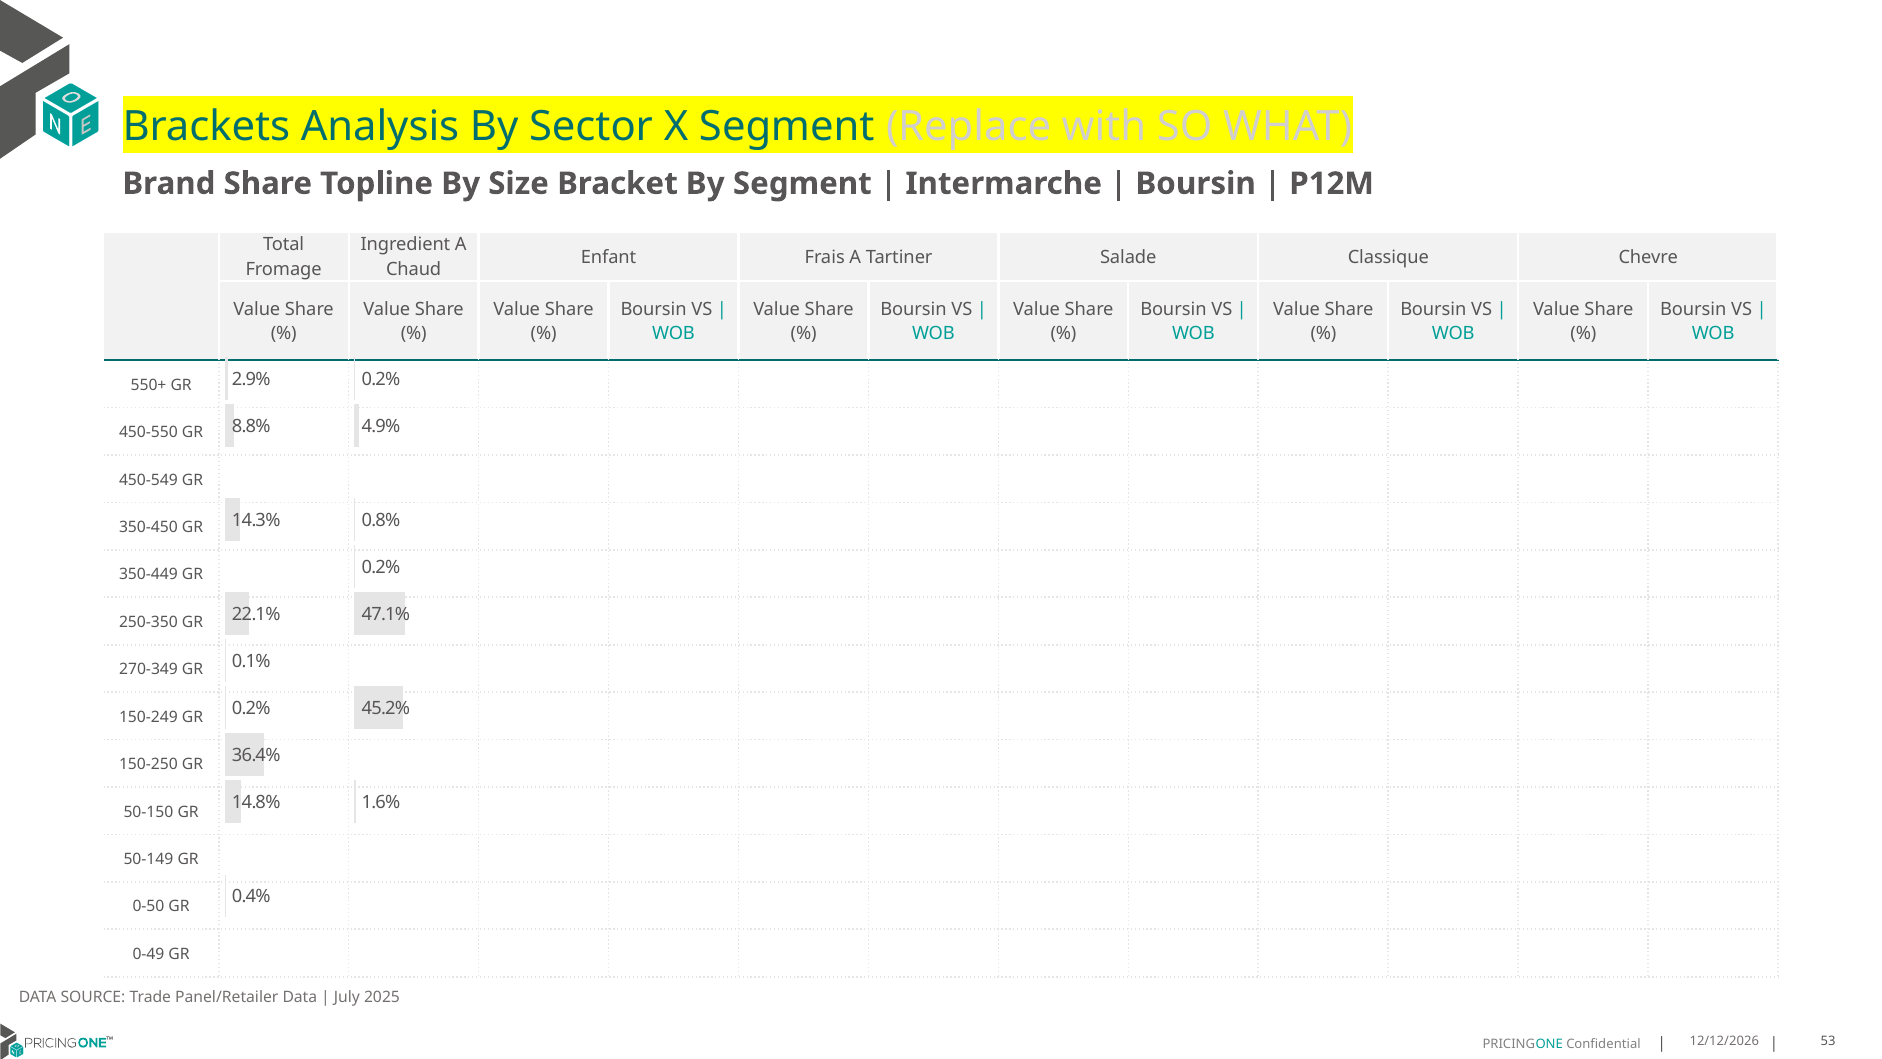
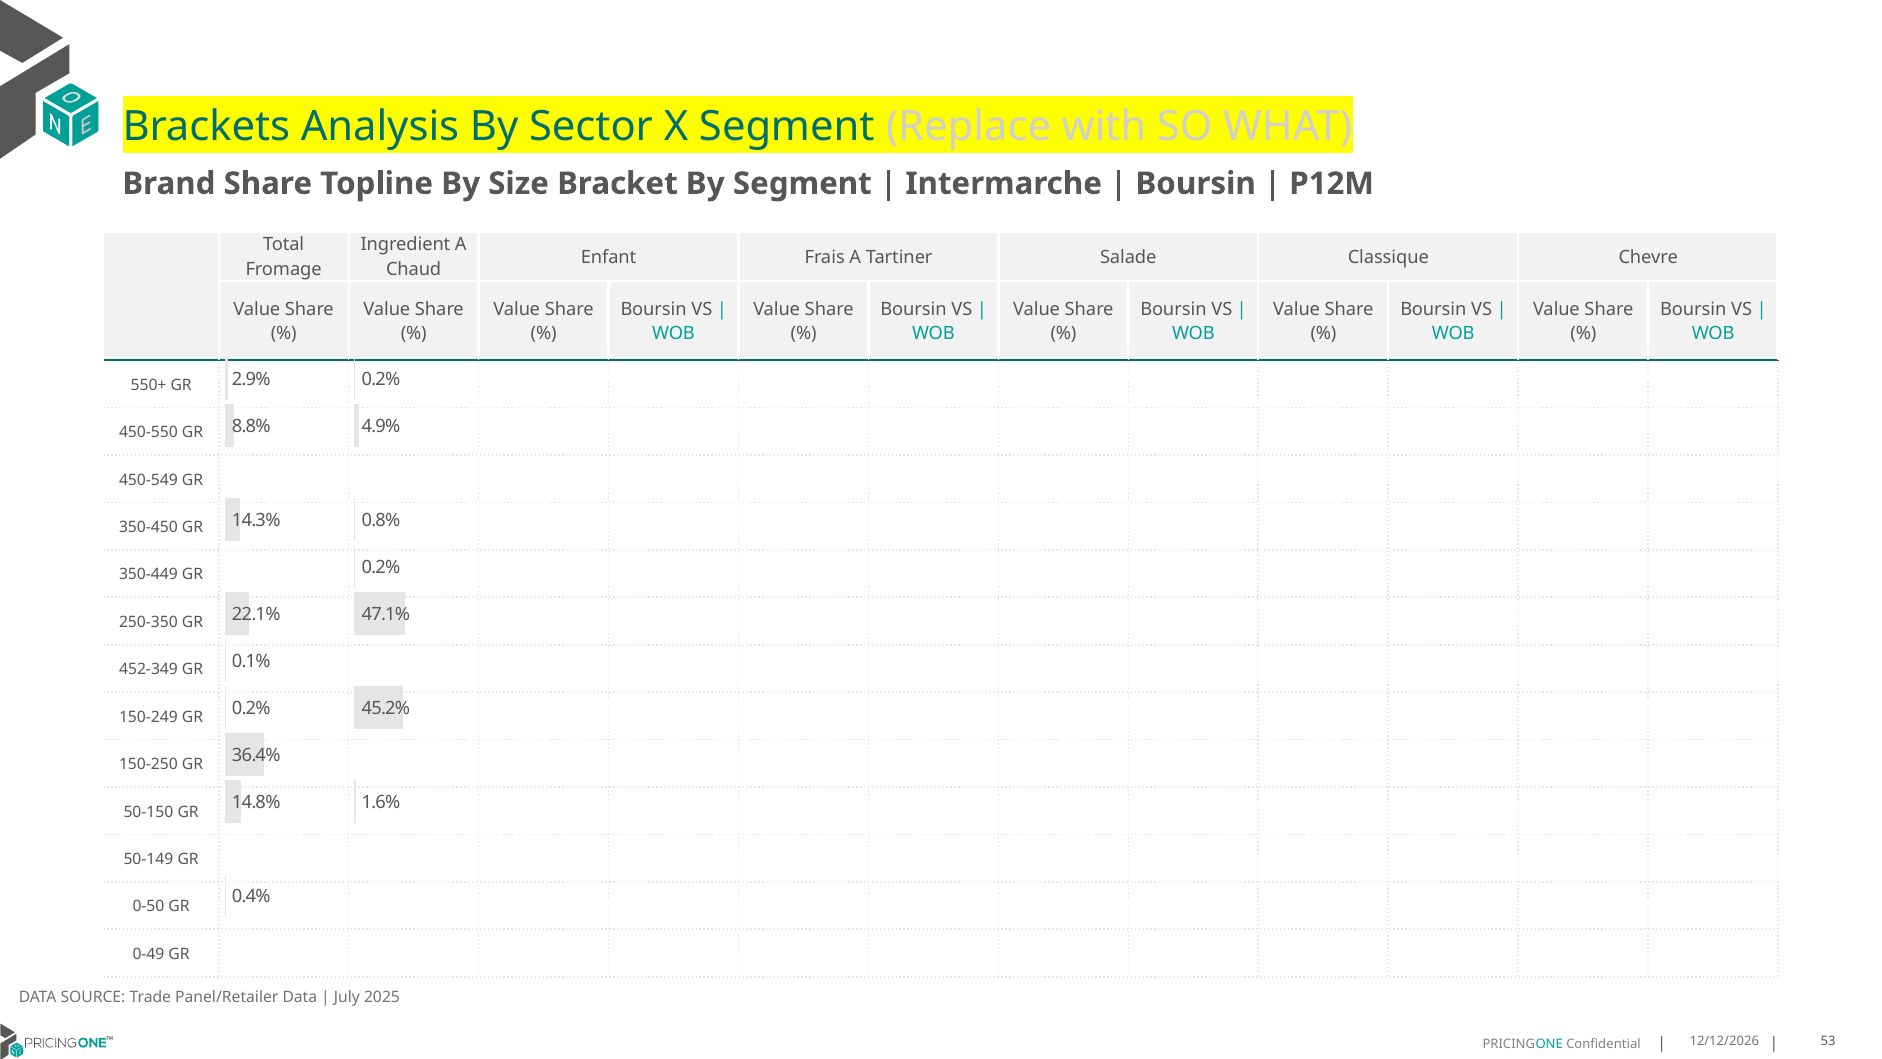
270-349: 270-349 -> 452-349
